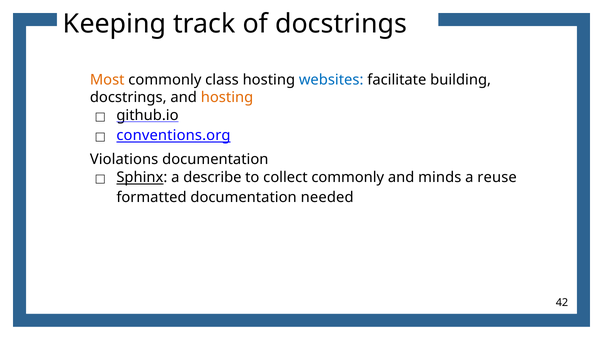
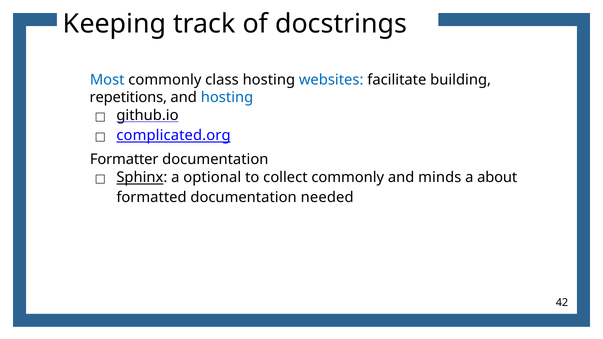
Most colour: orange -> blue
docstrings at (128, 98): docstrings -> repetitions
hosting at (227, 98) colour: orange -> blue
conventions.org: conventions.org -> complicated.org
Violations: Violations -> Formatter
describe: describe -> optional
reuse: reuse -> about
